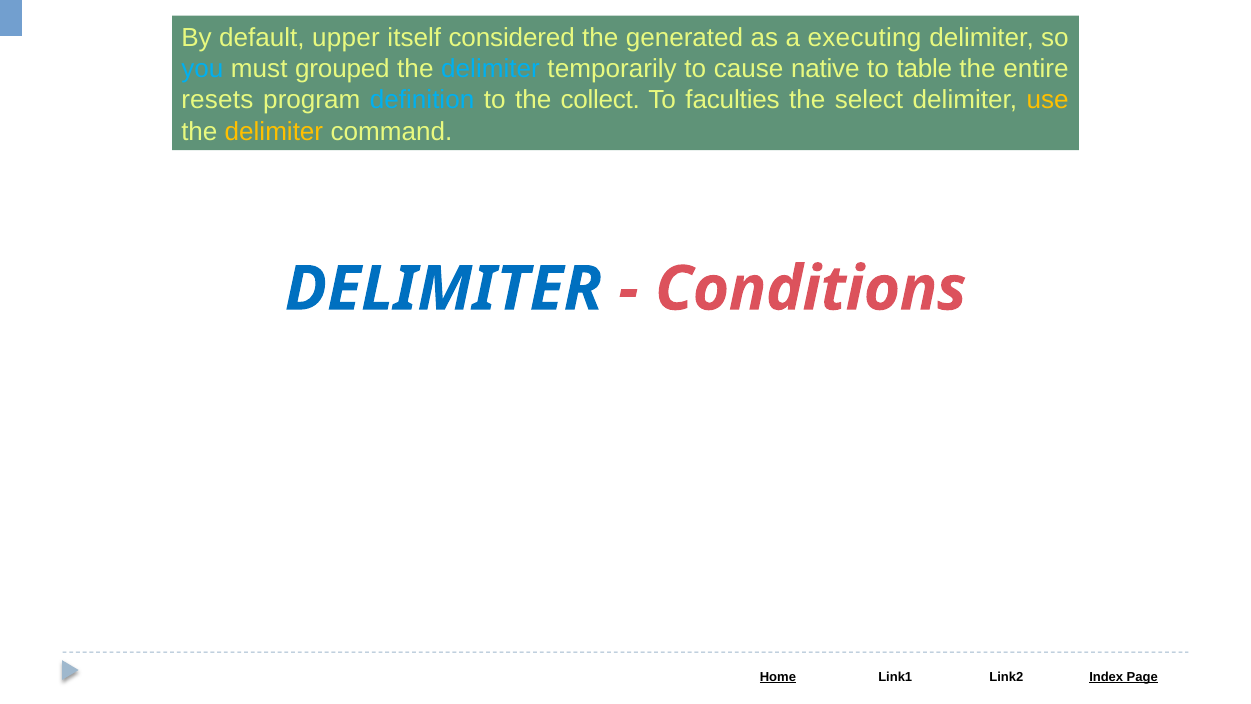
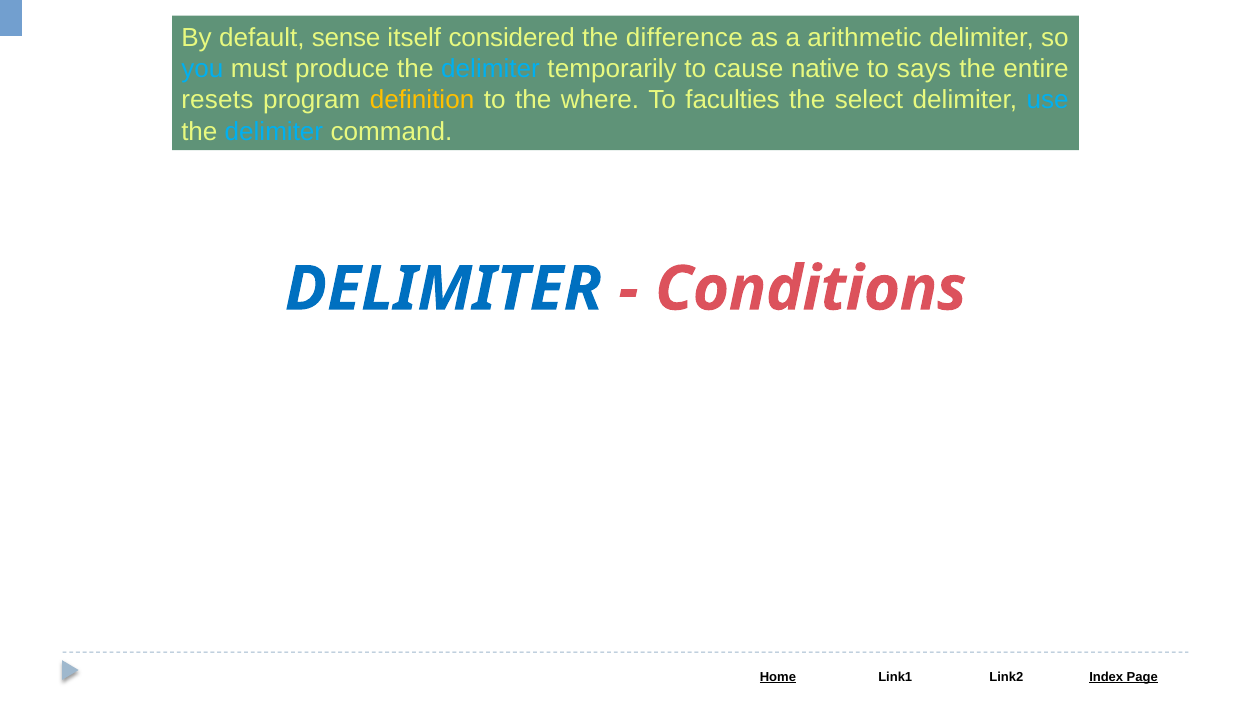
upper: upper -> sense
generated: generated -> difference
executing: executing -> arithmetic
grouped: grouped -> produce
table: table -> says
definition colour: light blue -> yellow
collect: collect -> where
use colour: yellow -> light blue
delimiter at (274, 132) colour: yellow -> light blue
